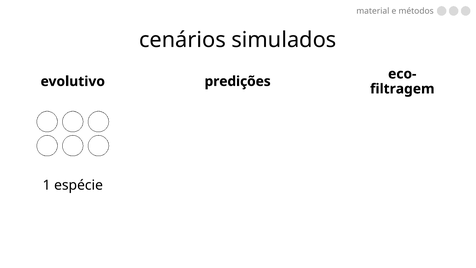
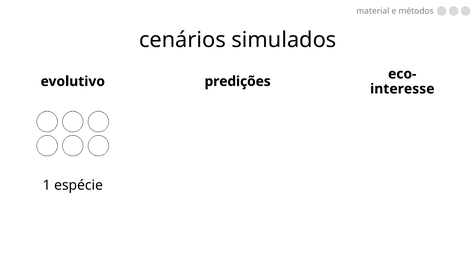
filtragem: filtragem -> interesse
